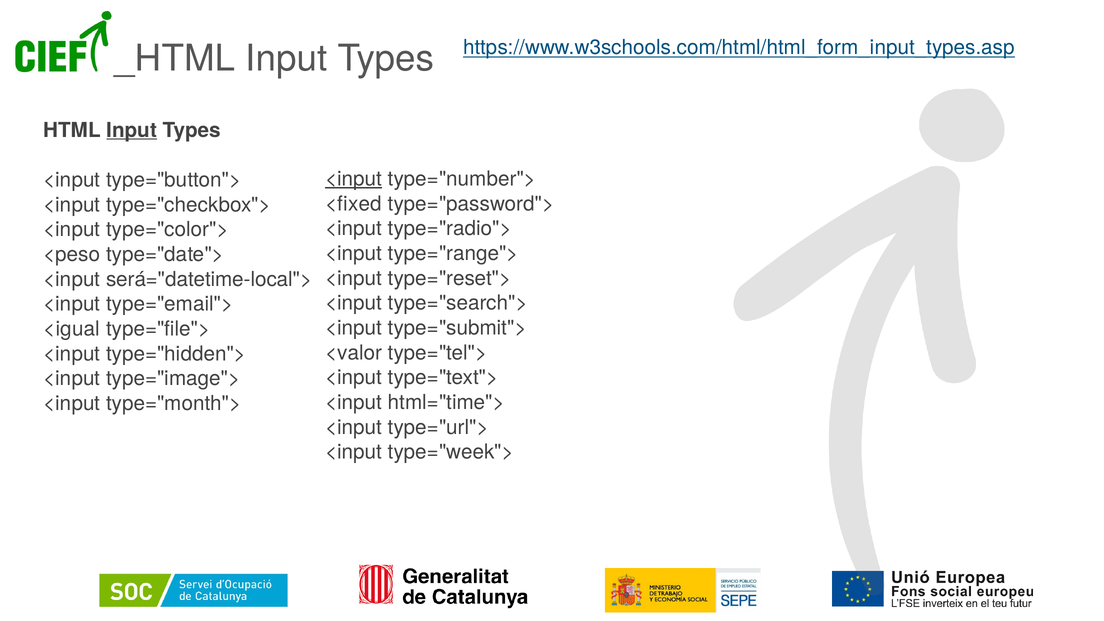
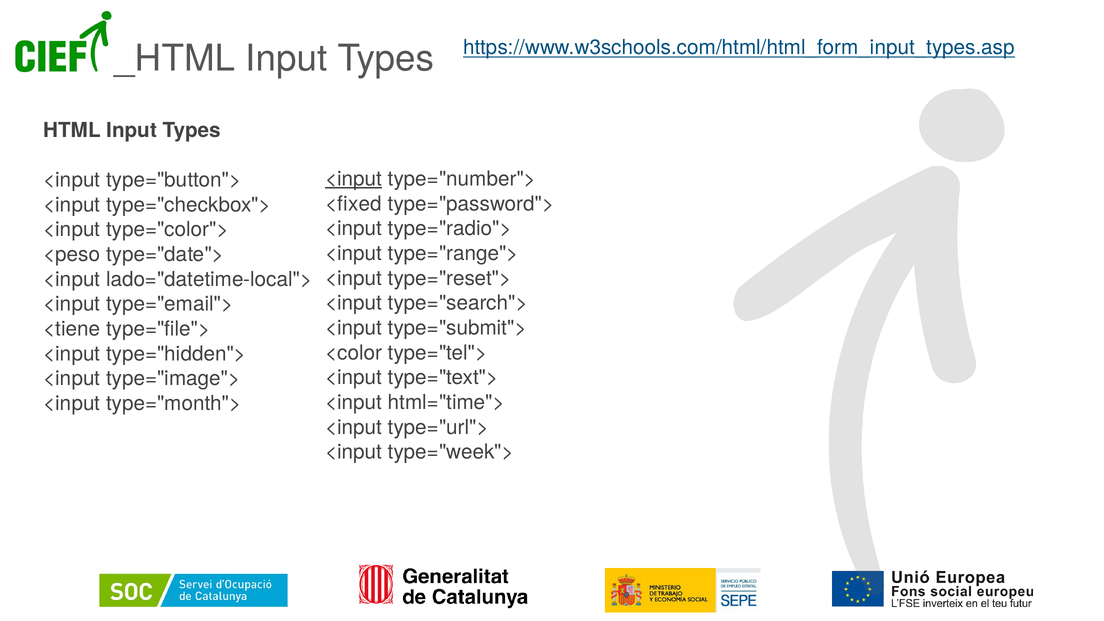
Input at (132, 130) underline: present -> none
será="datetime-local">: será="datetime-local"> -> lado="datetime-local">
<igual: <igual -> <tiene
<valor: <valor -> <color
